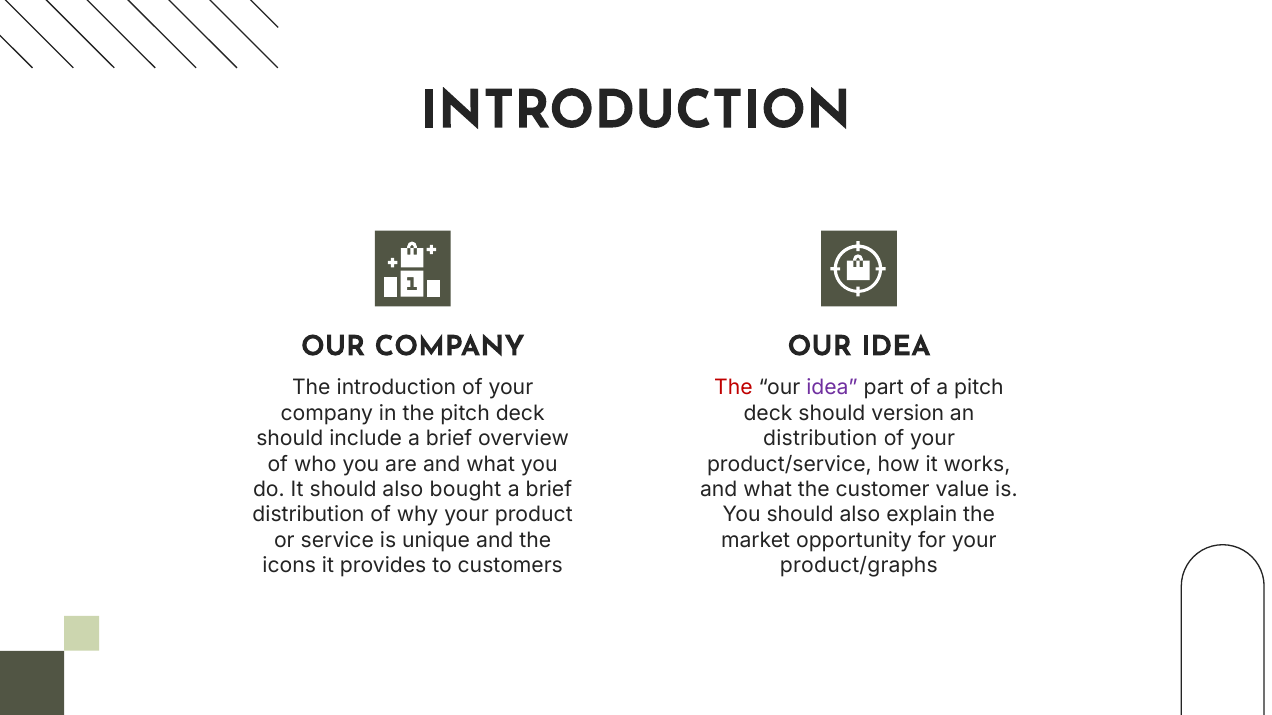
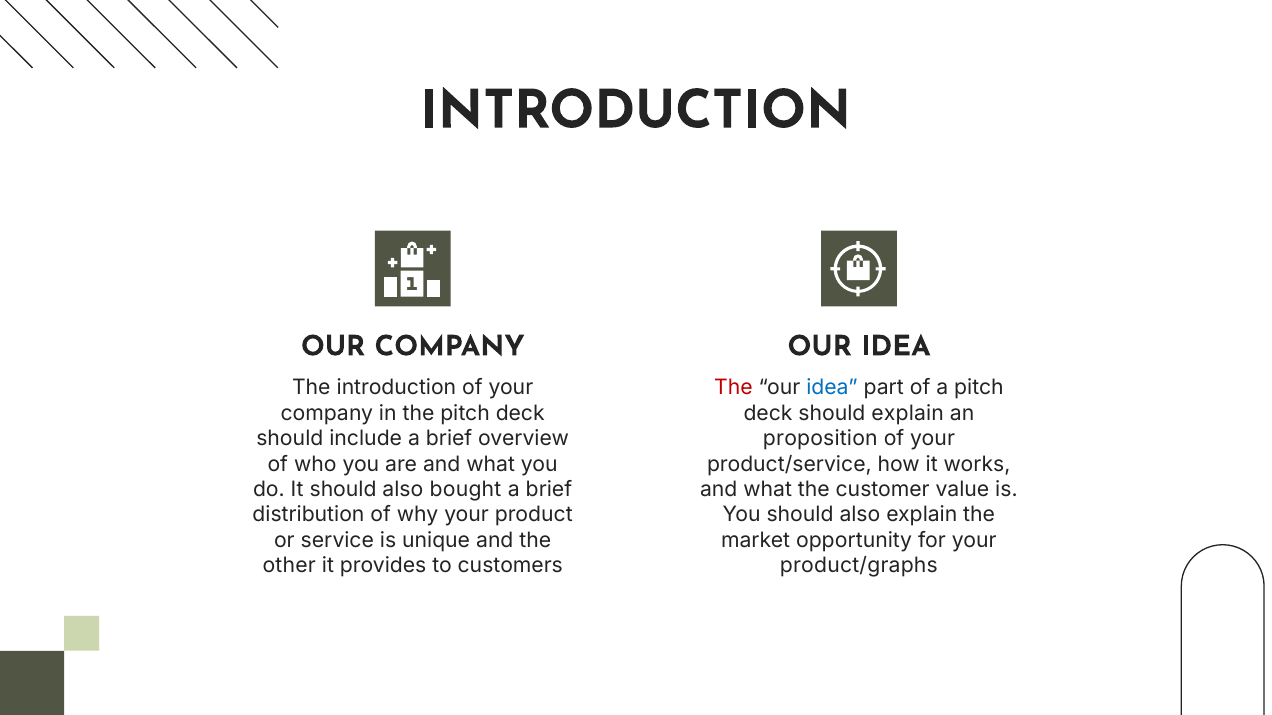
idea at (832, 388) colour: purple -> blue
should version: version -> explain
distribution at (820, 439): distribution -> proposition
icons: icons -> other
